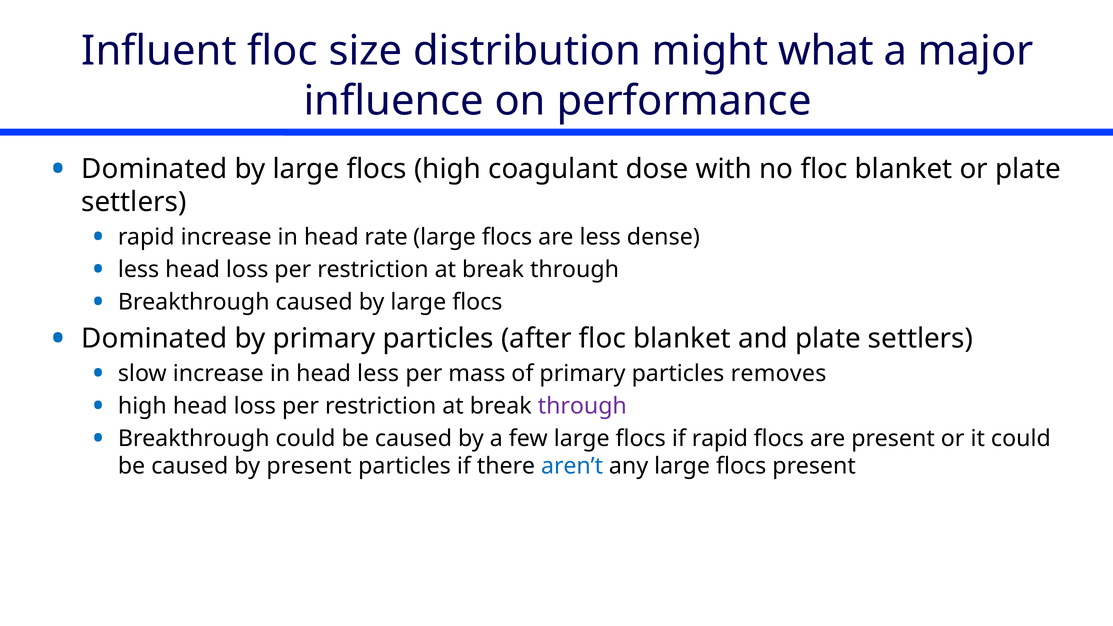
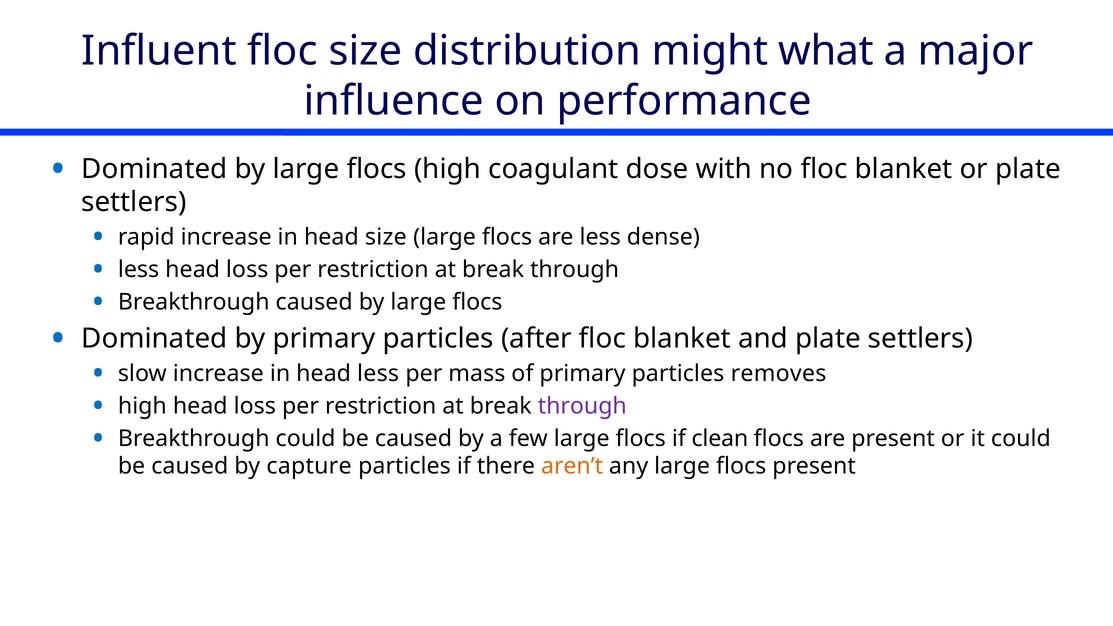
head rate: rate -> size
if rapid: rapid -> clean
by present: present -> capture
aren’t colour: blue -> orange
